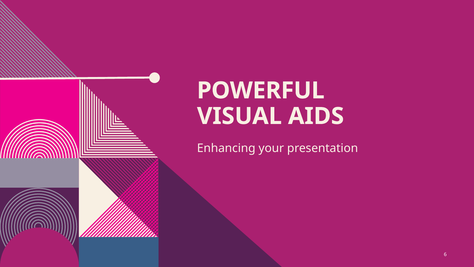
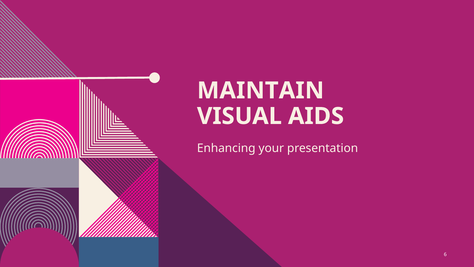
POWERFUL: POWERFUL -> MAINTAIN
